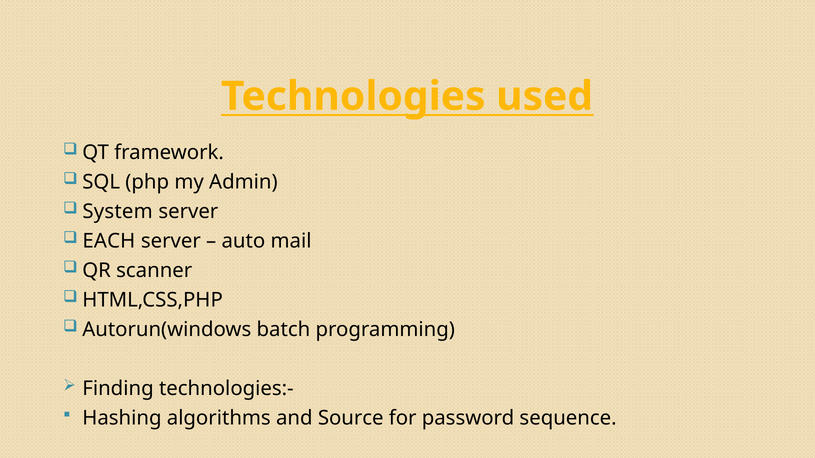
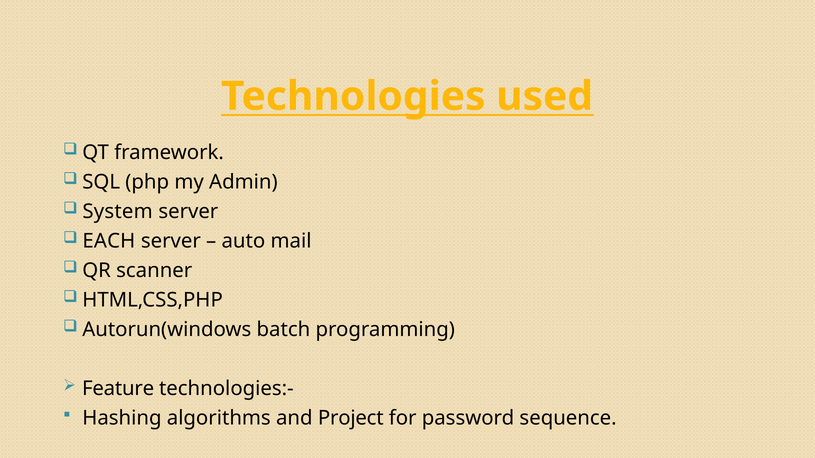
Finding: Finding -> Feature
Source: Source -> Project
